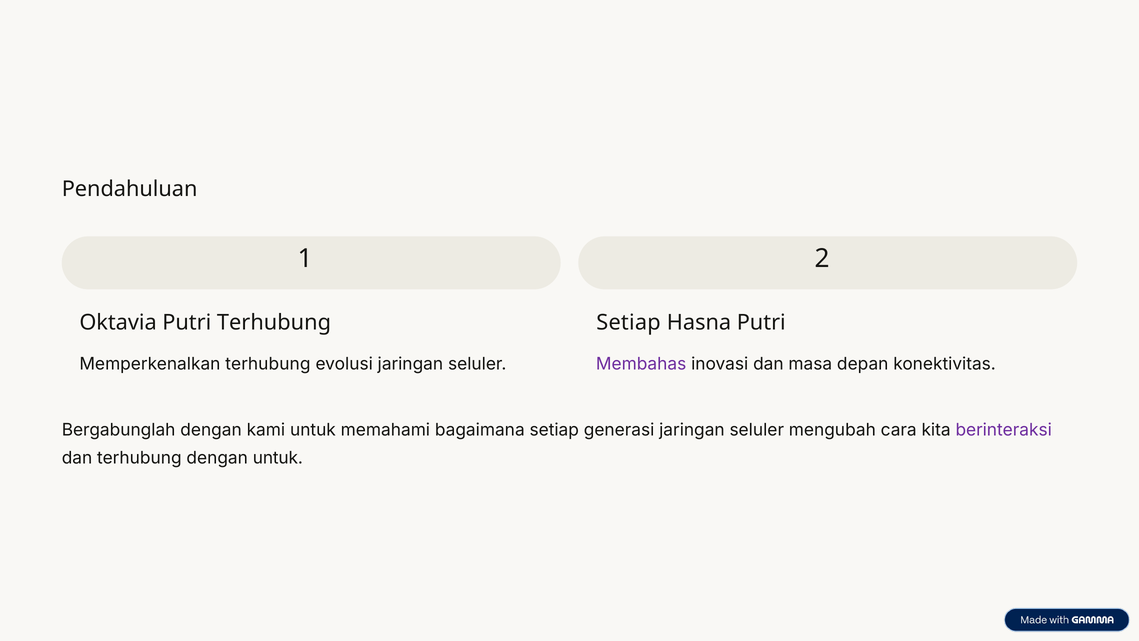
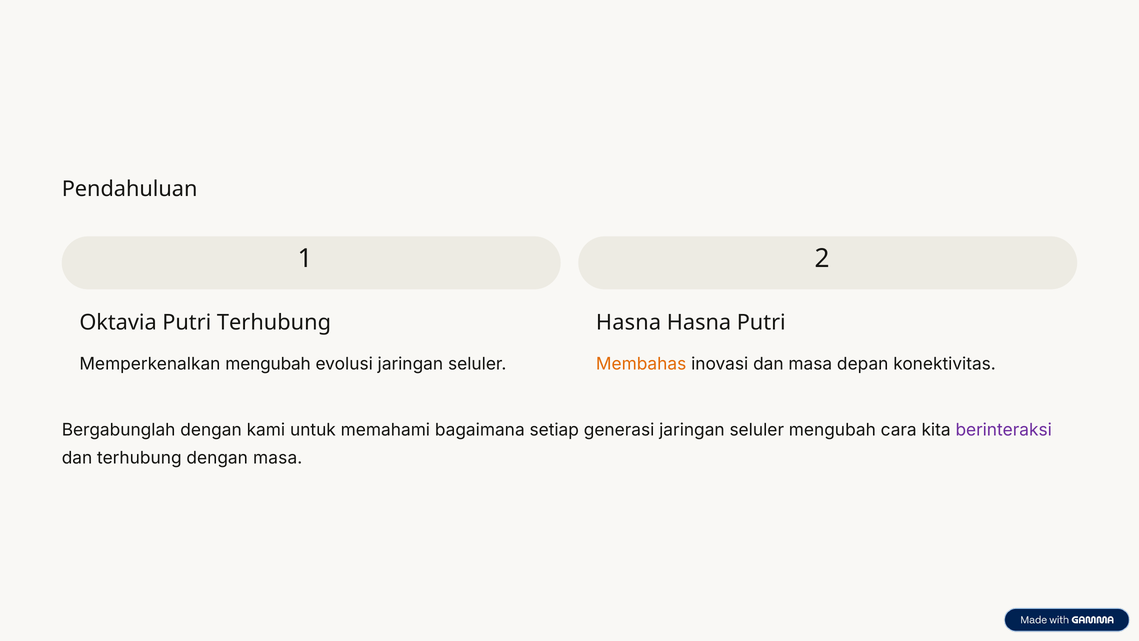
Setiap at (629, 322): Setiap -> Hasna
Memperkenalkan terhubung: terhubung -> mengubah
Membahas colour: purple -> orange
dengan untuk: untuk -> masa
